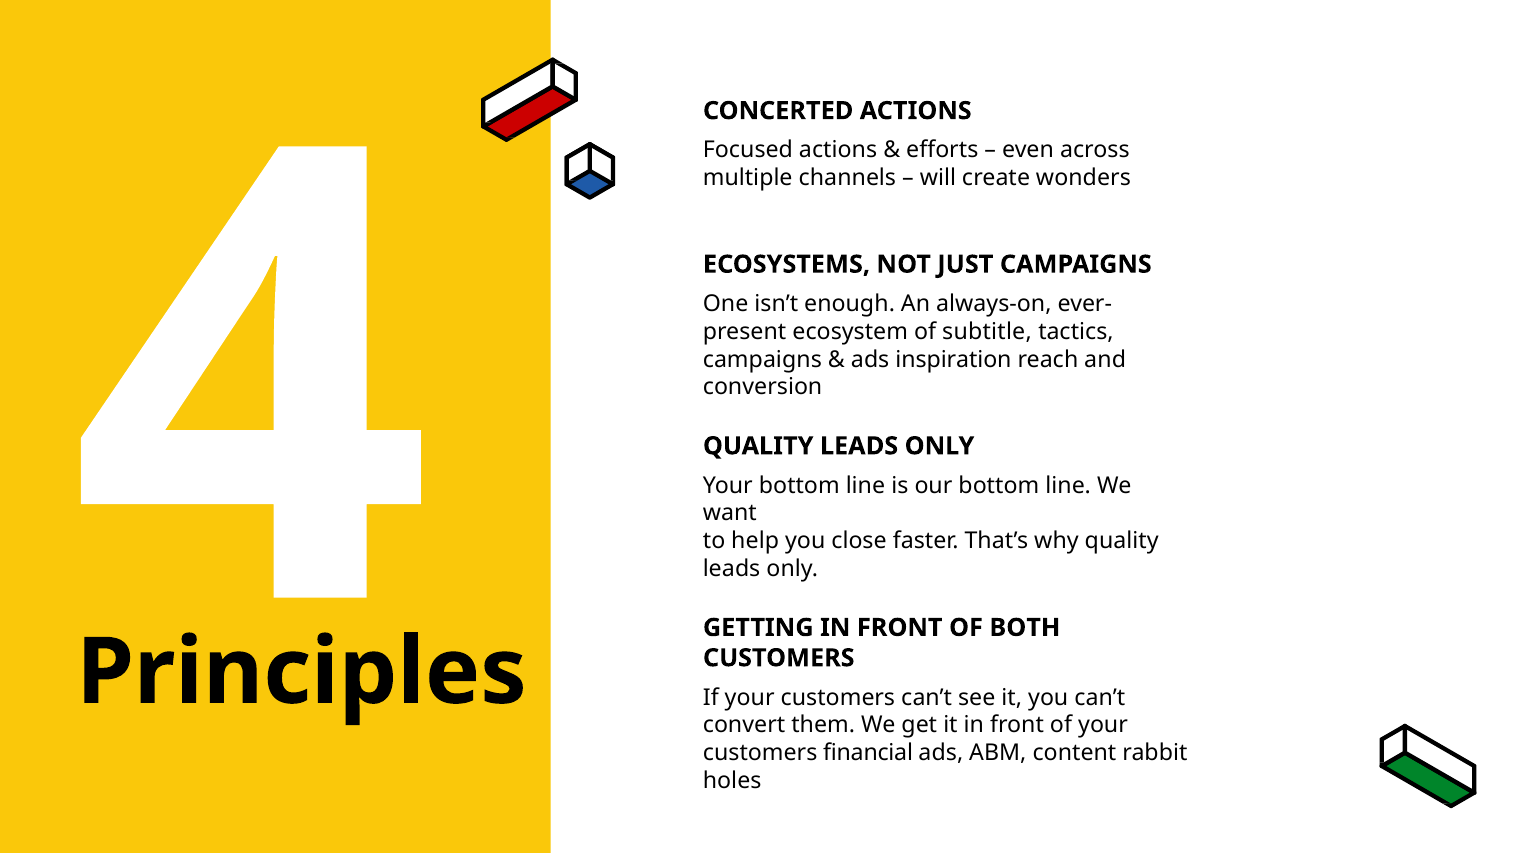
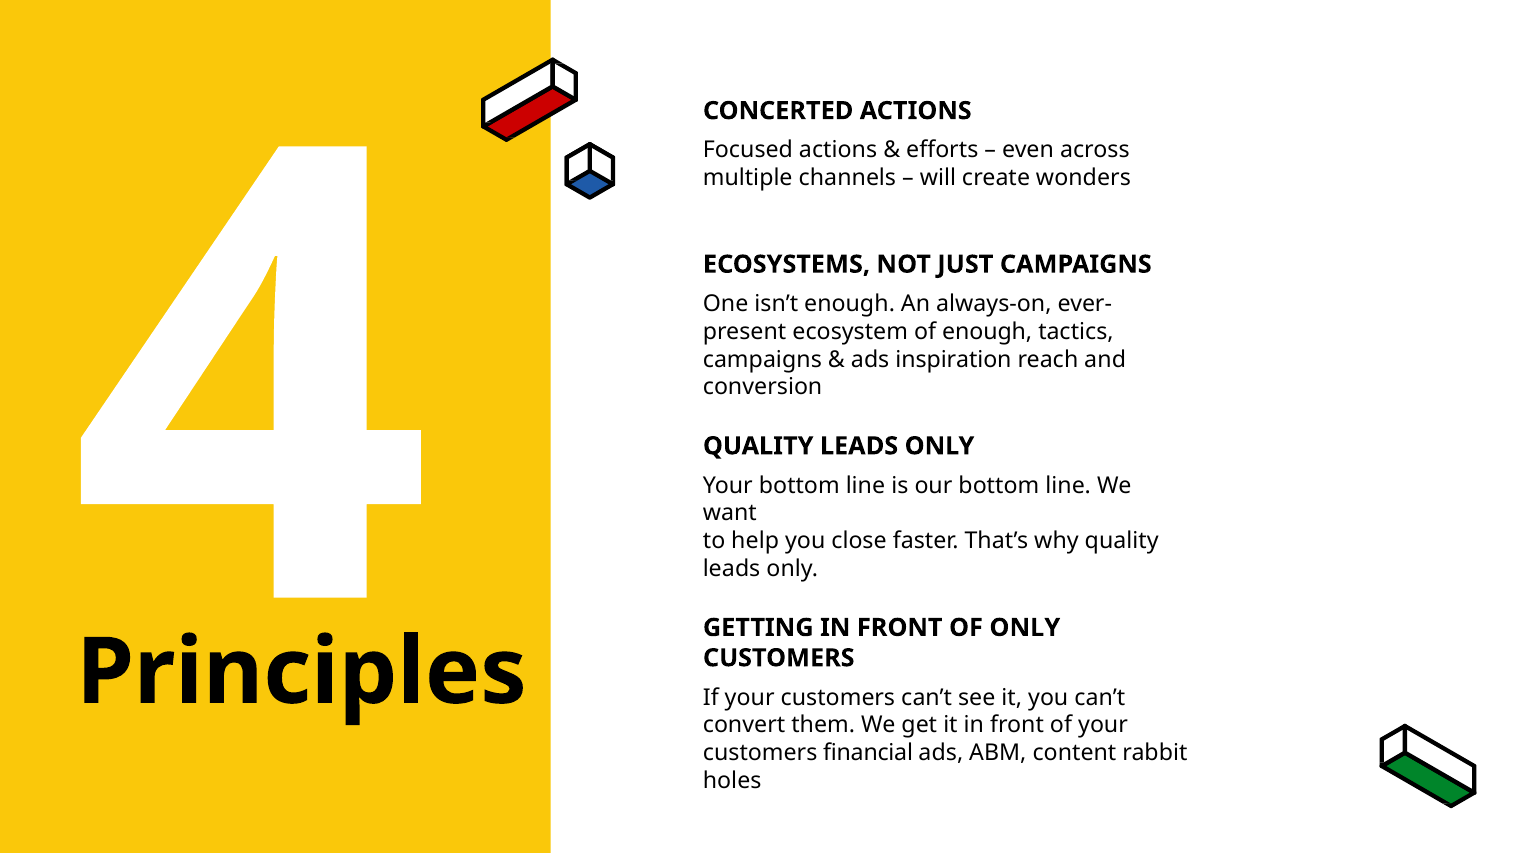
of subtitle: subtitle -> enough
OF BOTH: BOTH -> ONLY
